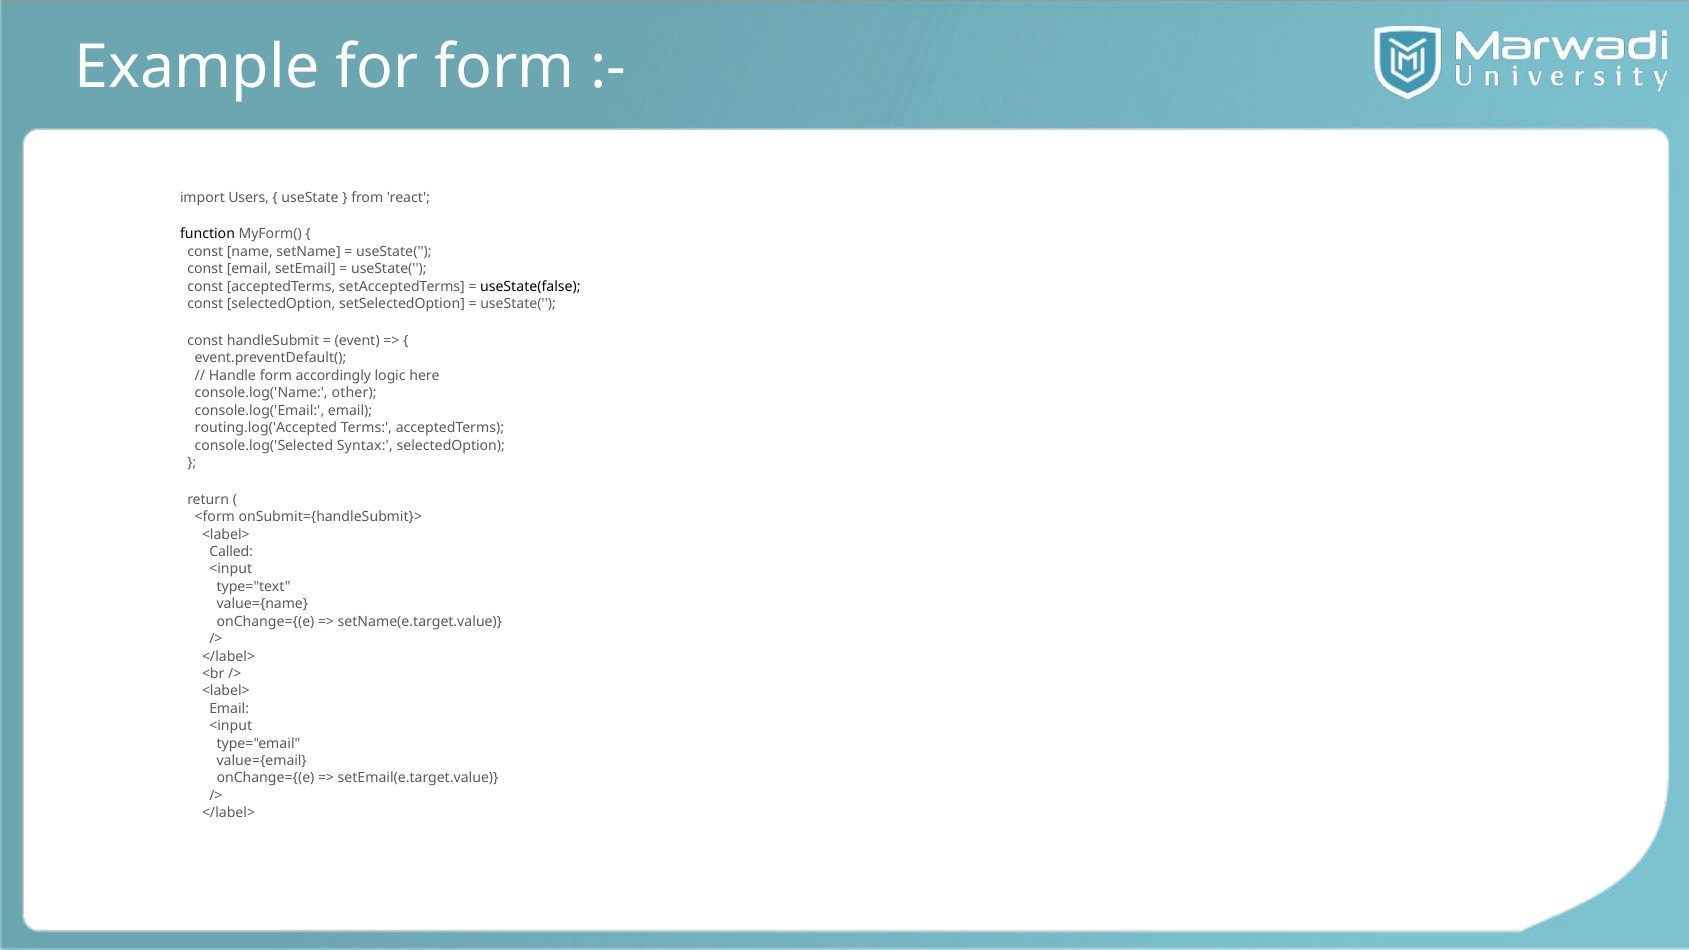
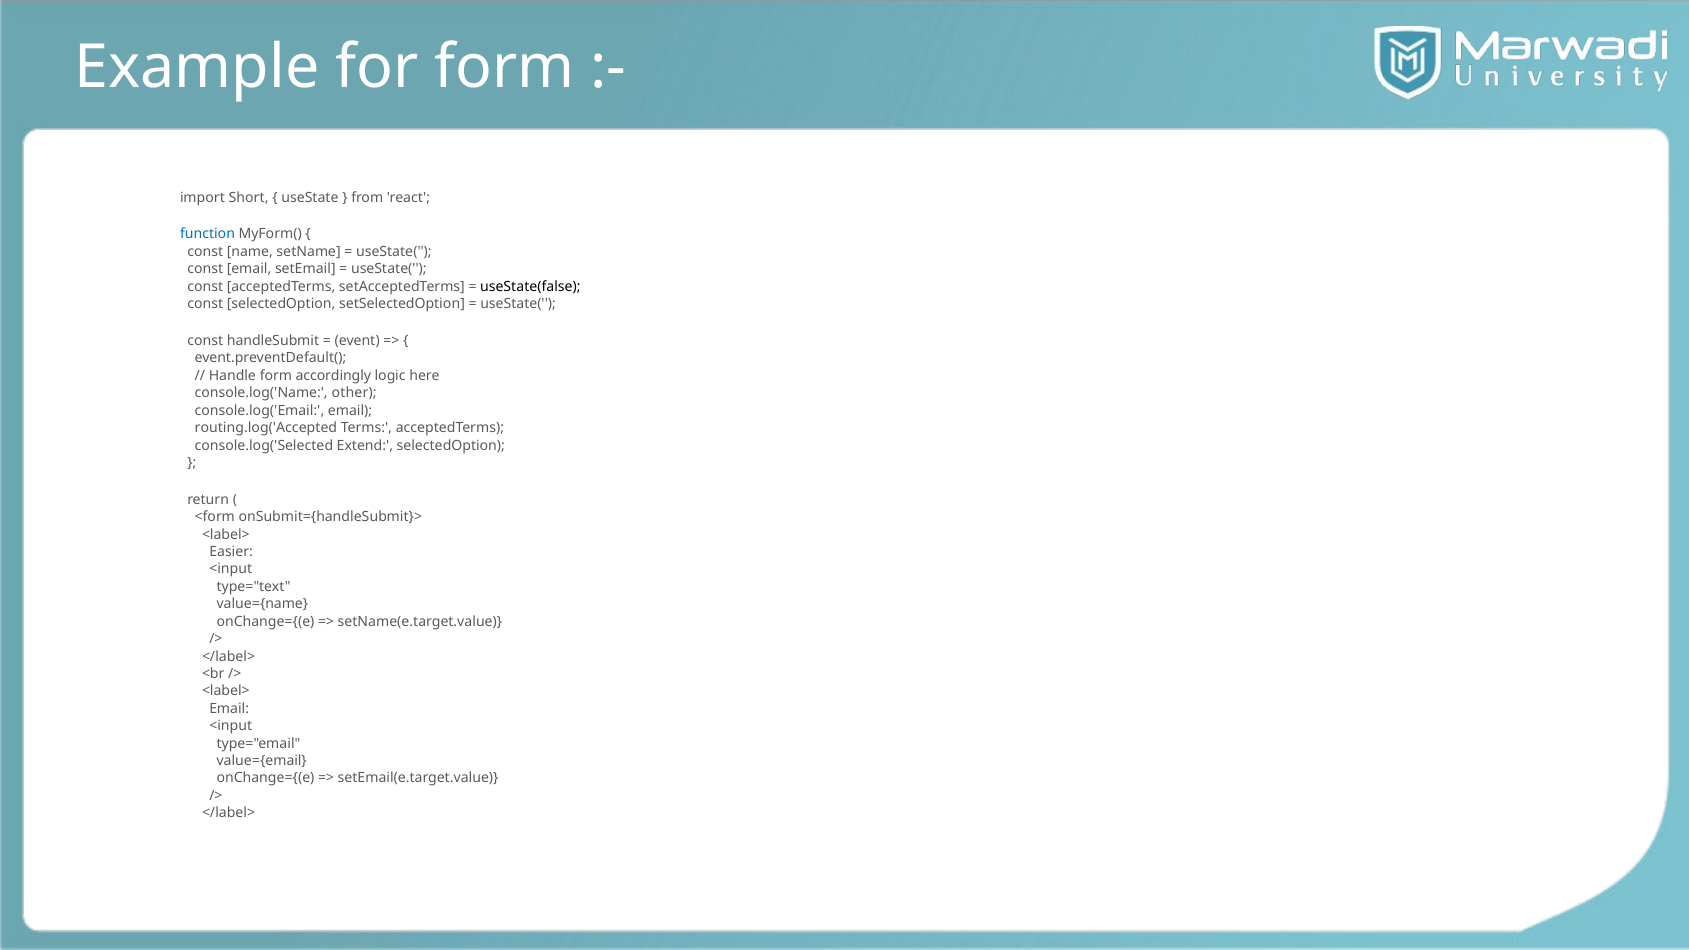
Users: Users -> Short
function colour: black -> blue
Syntax: Syntax -> Extend
Called: Called -> Easier
